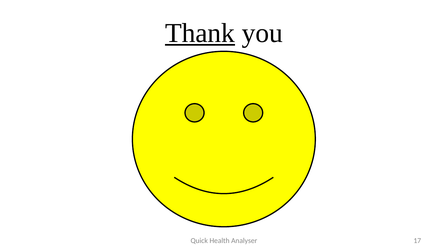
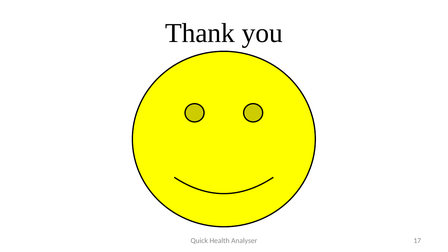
Thank underline: present -> none
